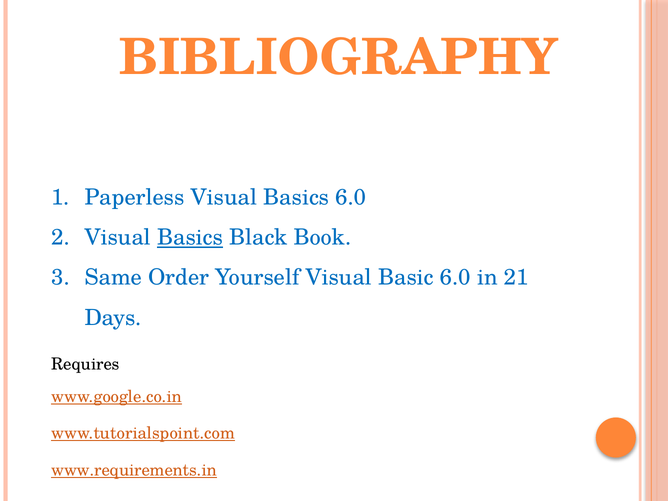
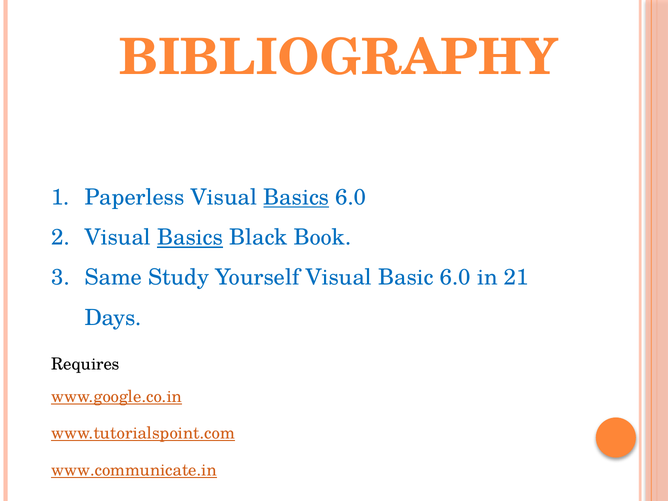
Basics at (296, 197) underline: none -> present
Order: Order -> Study
www.requirements.in: www.requirements.in -> www.communicate.in
